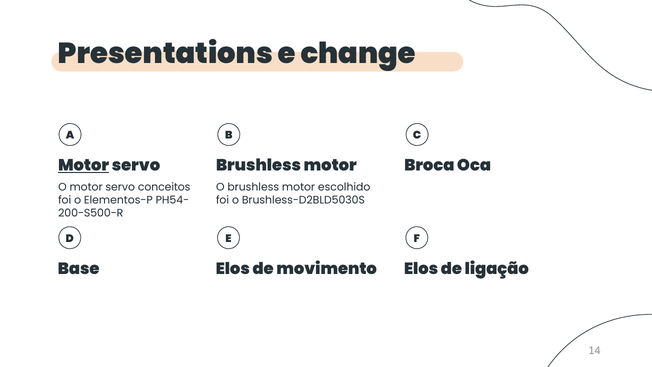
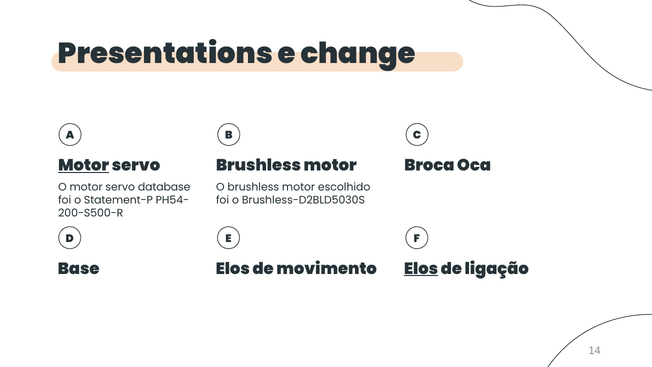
conceitos: conceitos -> database
Elementos-P: Elementos-P -> Statement-P
Elos at (421, 268) underline: none -> present
